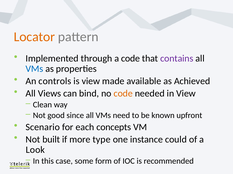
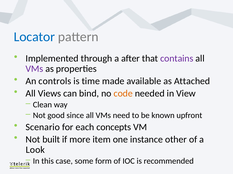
Locator colour: orange -> blue
a code: code -> after
VMs at (34, 69) colour: blue -> purple
is view: view -> time
Achieved: Achieved -> Attached
type: type -> item
could: could -> other
